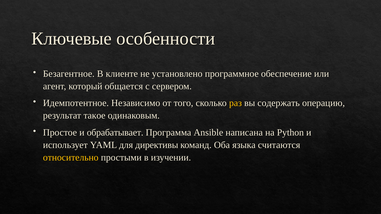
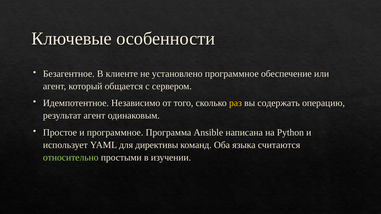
результат такое: такое -> агент
и обрабатывает: обрабатывает -> программное
относительно colour: yellow -> light green
